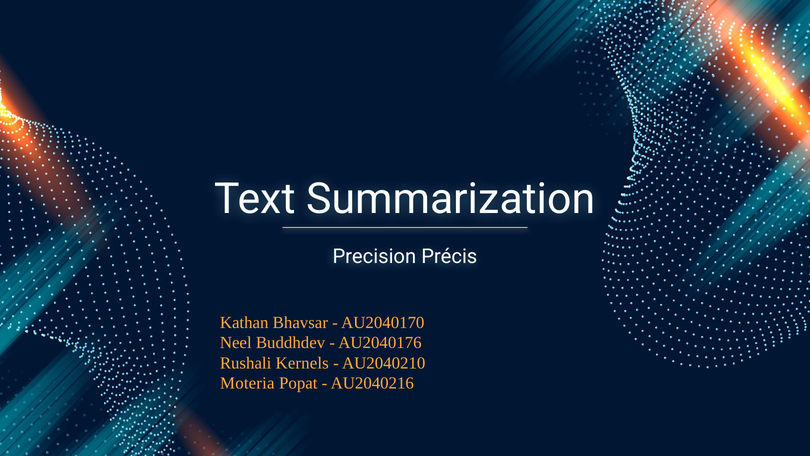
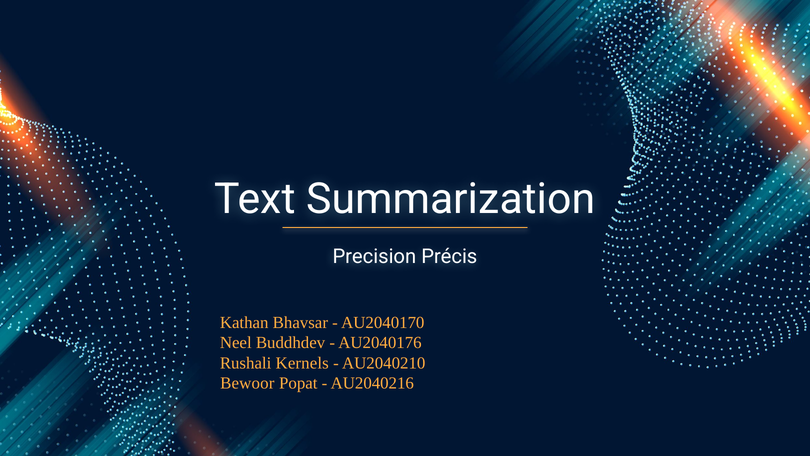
Moteria: Moteria -> Bewoor
